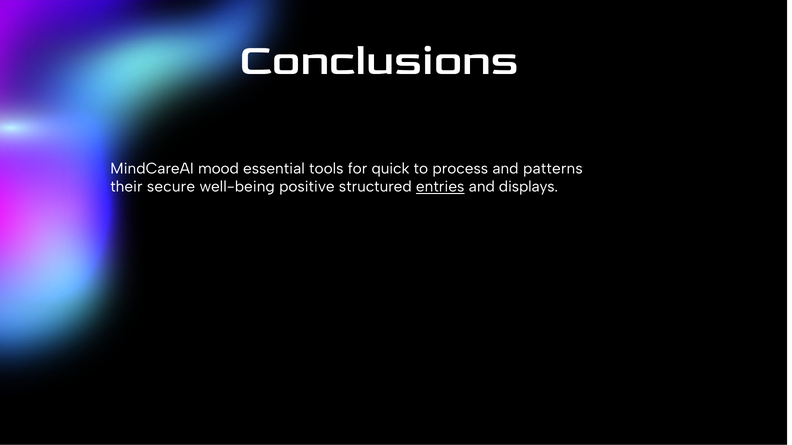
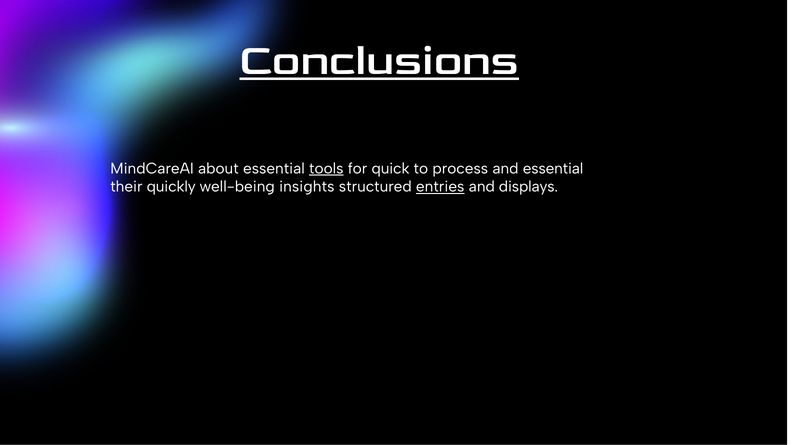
Conclusions underline: none -> present
mood: mood -> about
tools underline: none -> present
and patterns: patterns -> essential
secure: secure -> quickly
positive: positive -> insights
